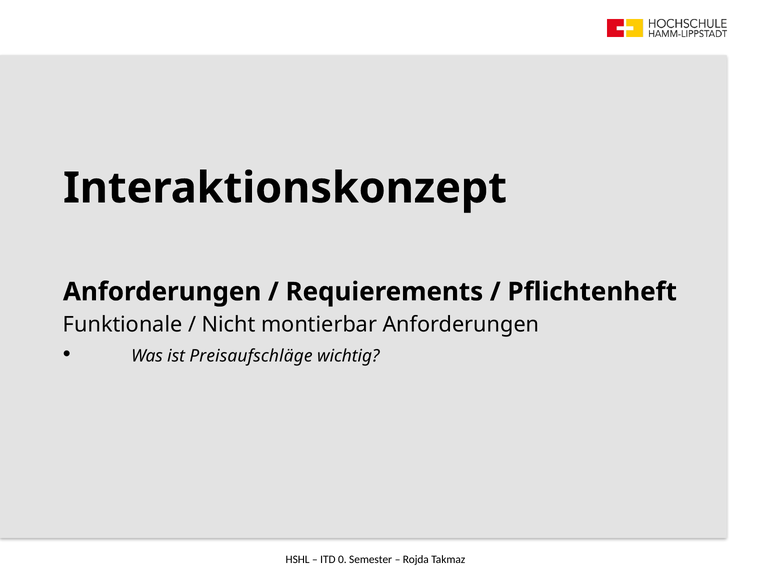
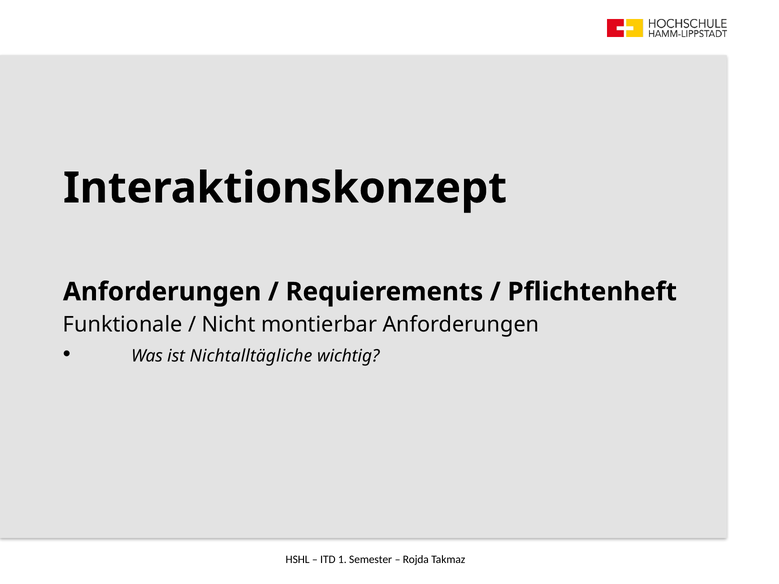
Preisaufschläge: Preisaufschläge -> Nichtalltägliche
0: 0 -> 1
